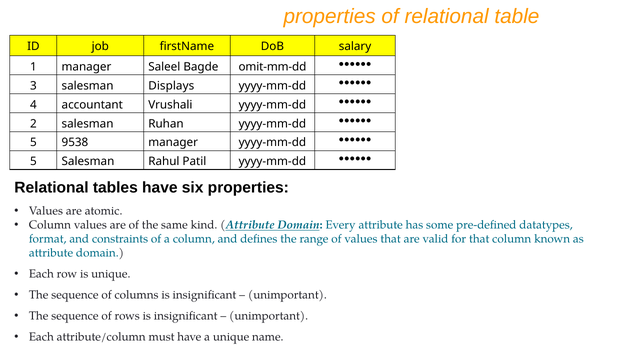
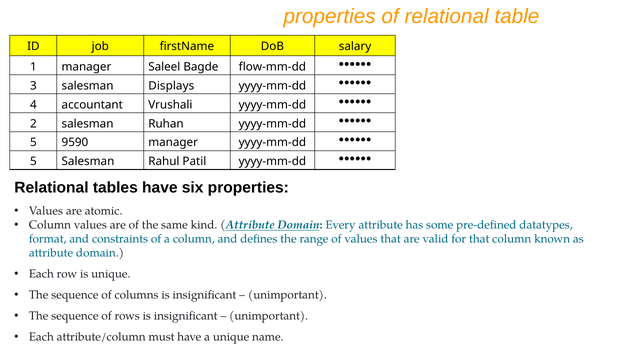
omit-mm-dd: omit-mm-dd -> flow-mm-dd
9538: 9538 -> 9590
